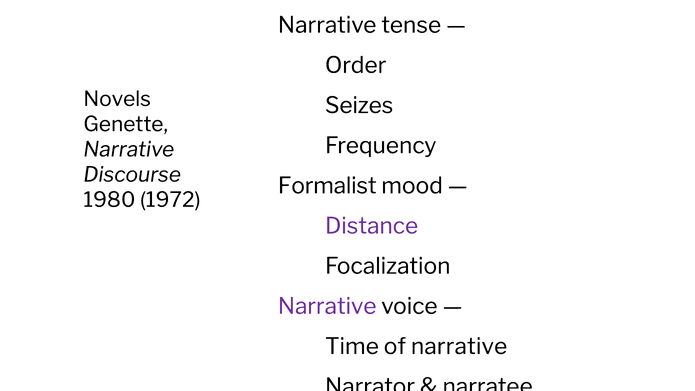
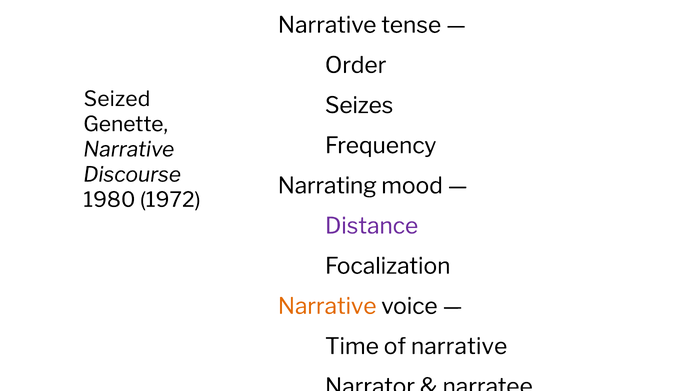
Novels: Novels -> Seized
Formalist: Formalist -> Narrating
Narrative at (327, 306) colour: purple -> orange
